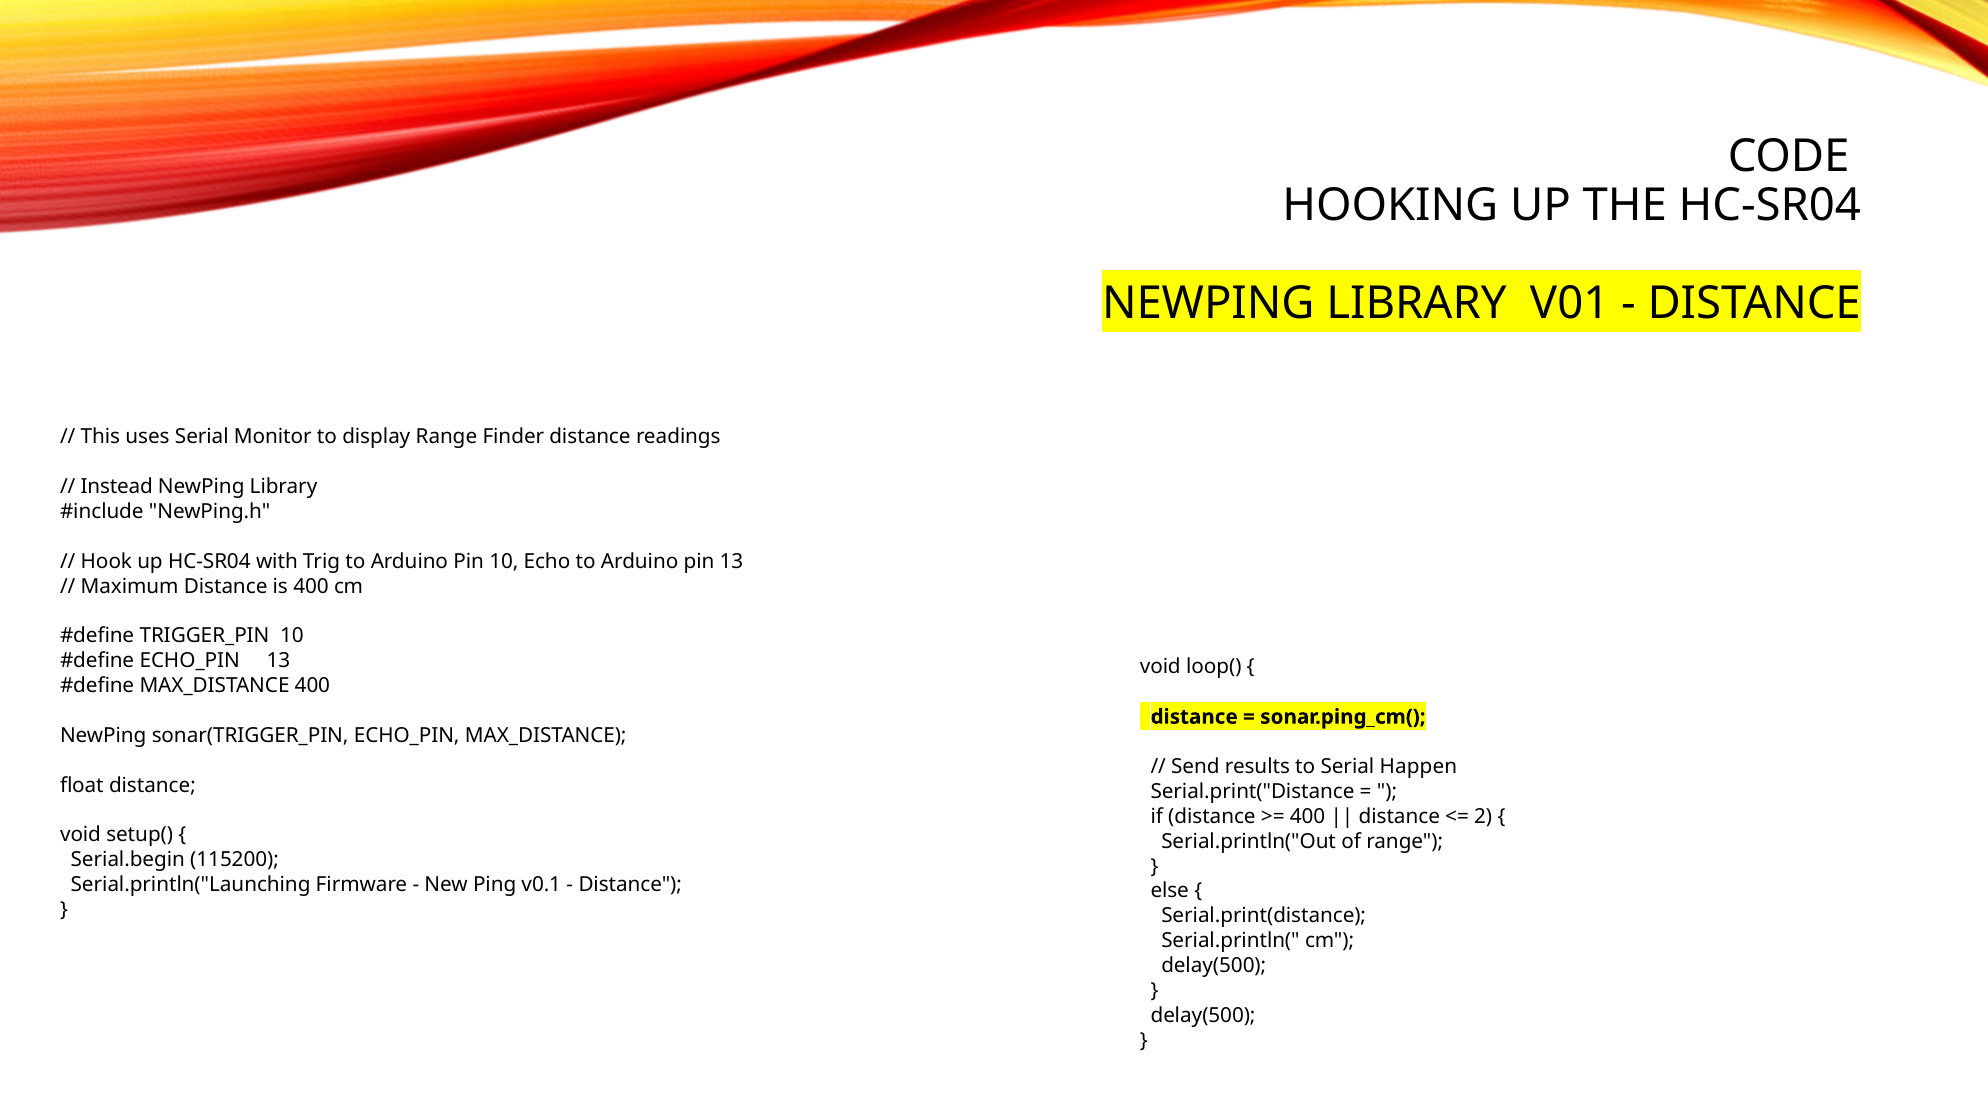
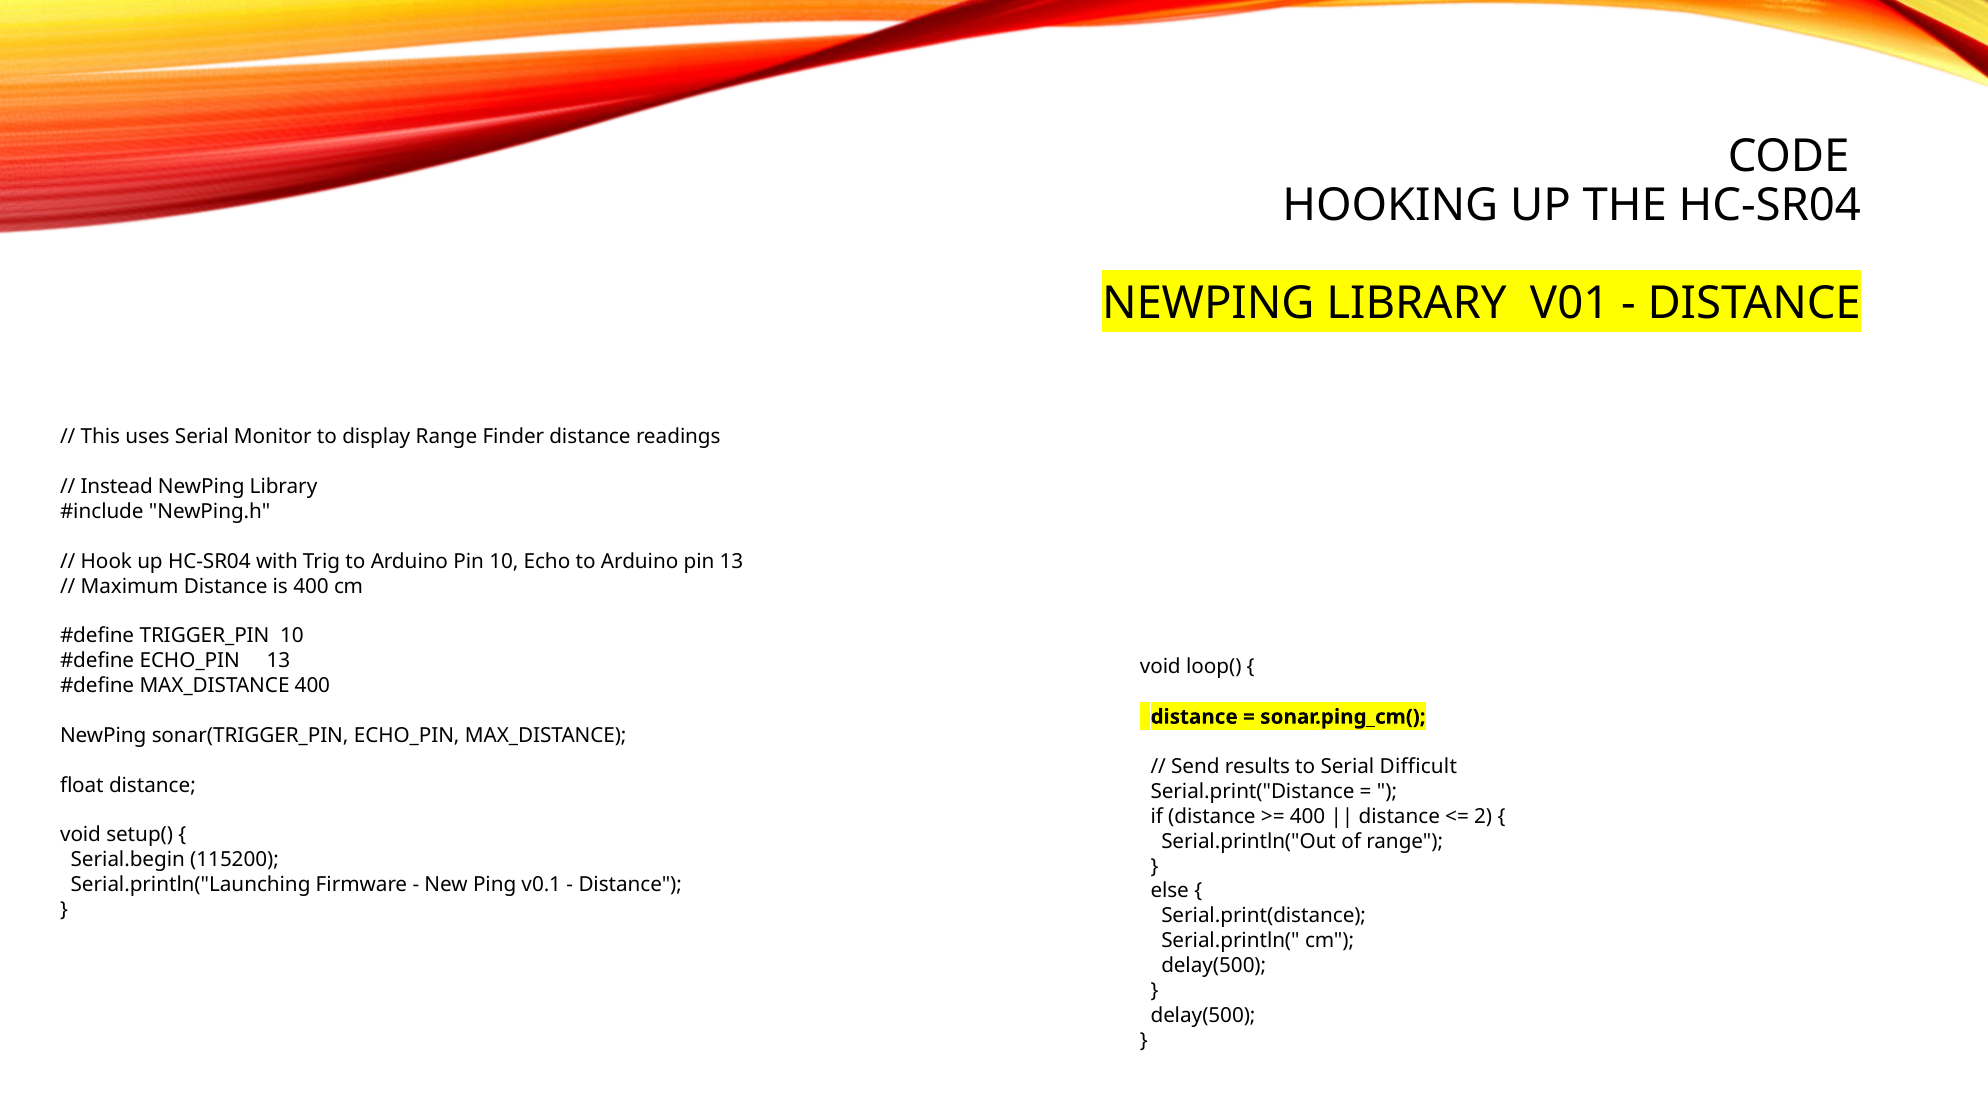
Happen: Happen -> Difficult
